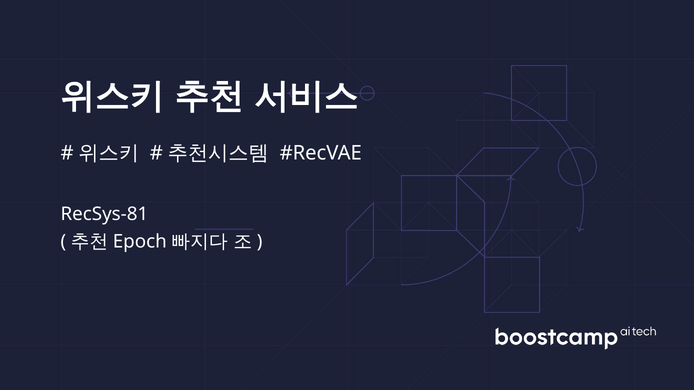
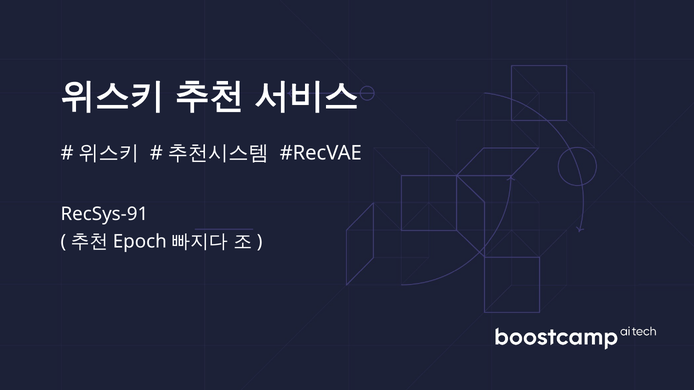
RecSys-81: RecSys-81 -> RecSys-91
